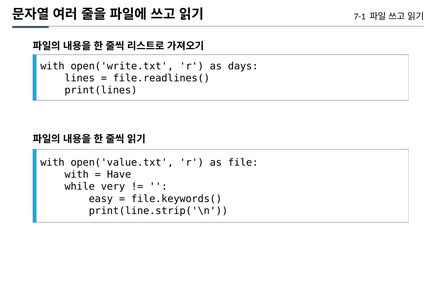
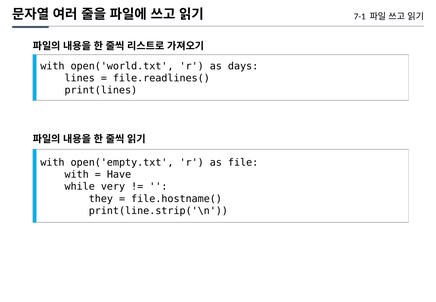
open('write.txt: open('write.txt -> open('world.txt
open('value.txt: open('value.txt -> open('empty.txt
easy: easy -> they
file.keywords(: file.keywords( -> file.hostname(
